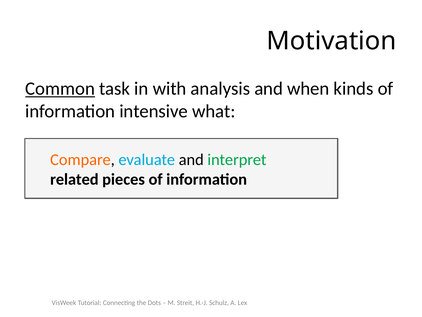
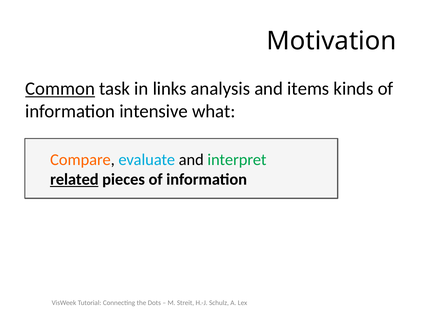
with: with -> links
when: when -> items
related underline: none -> present
